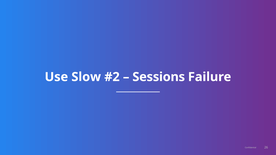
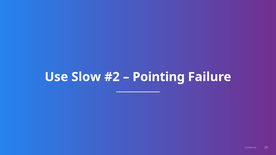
Sessions: Sessions -> Pointing
